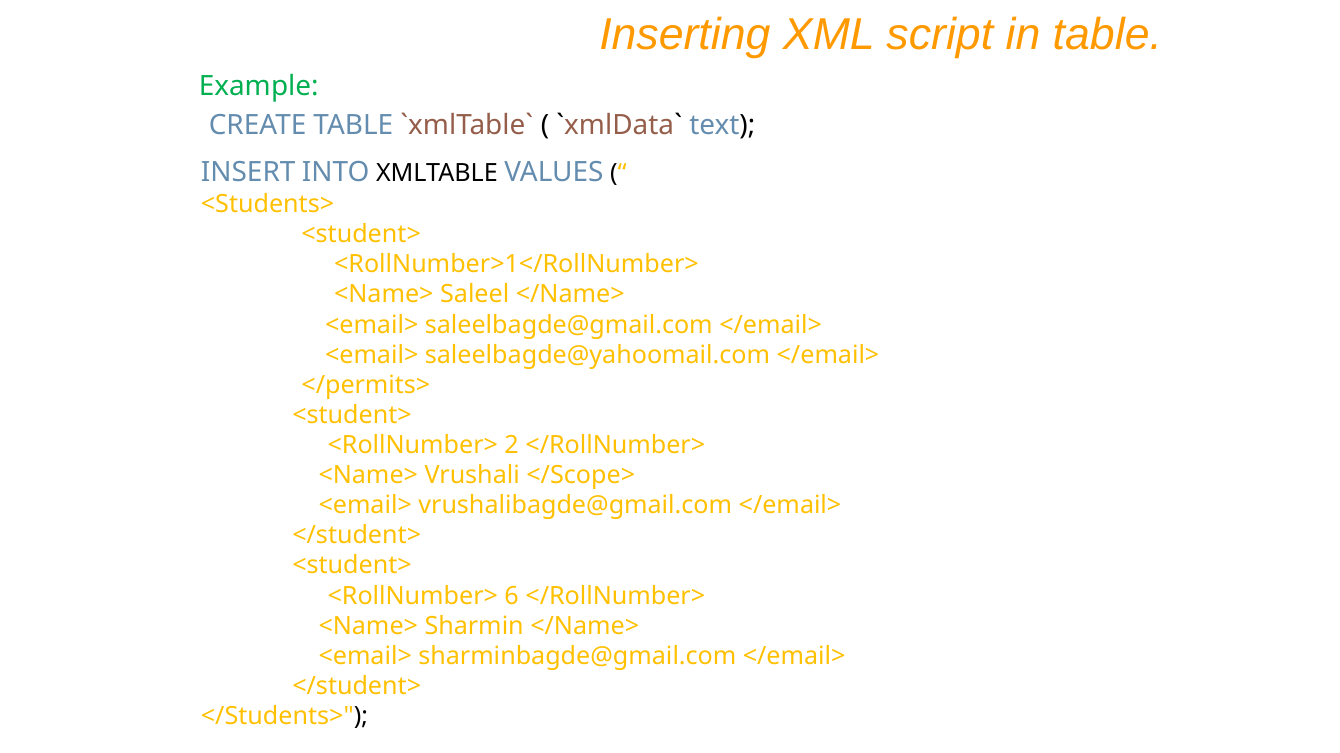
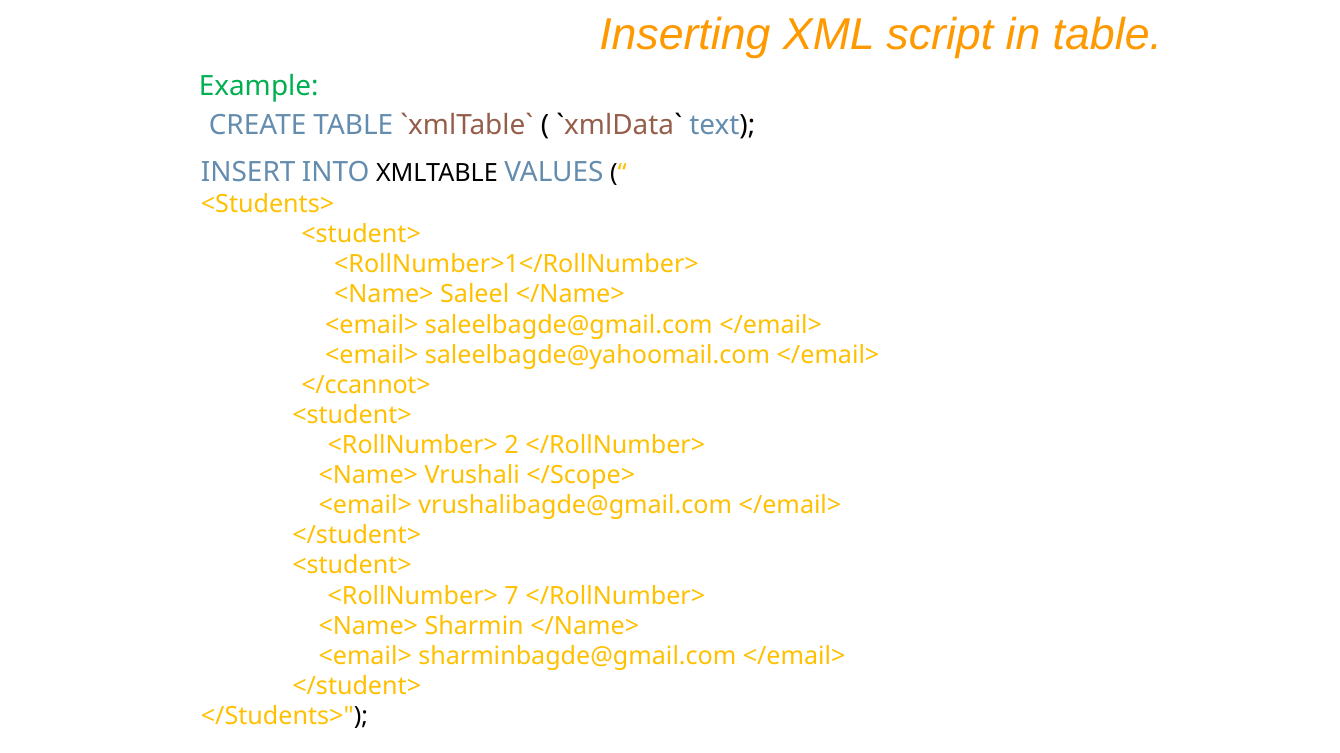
</permits>: </permits> -> </ccannot>
6: 6 -> 7
